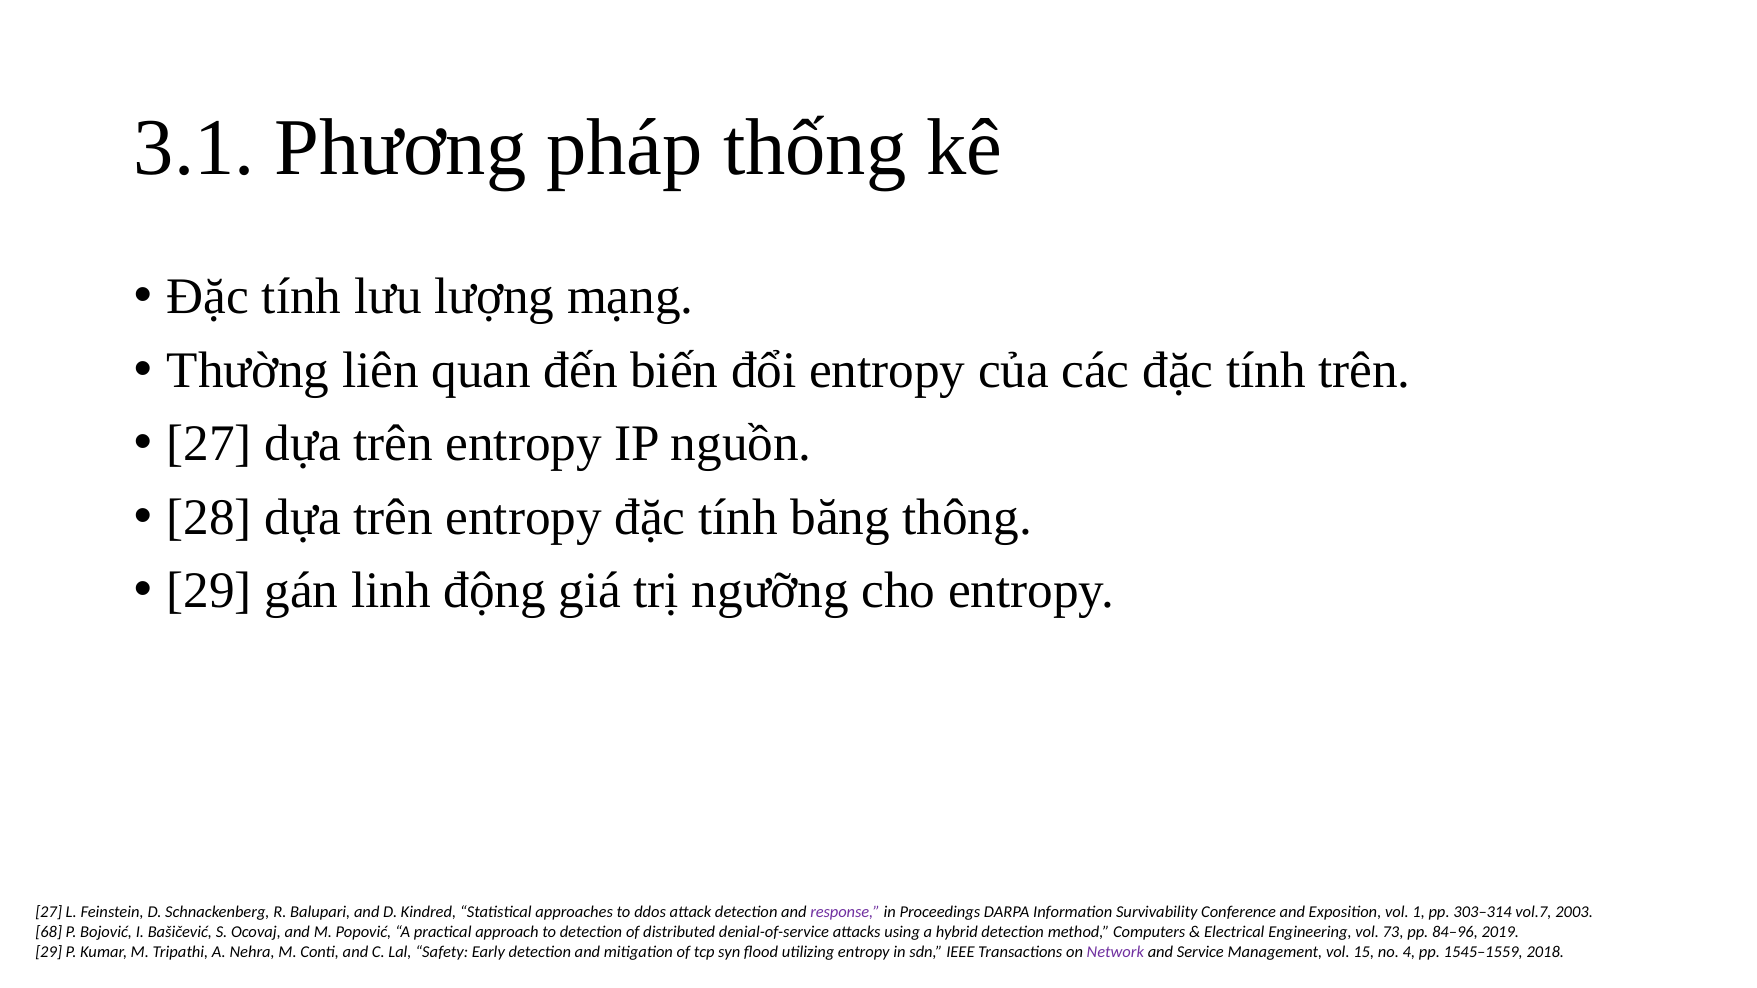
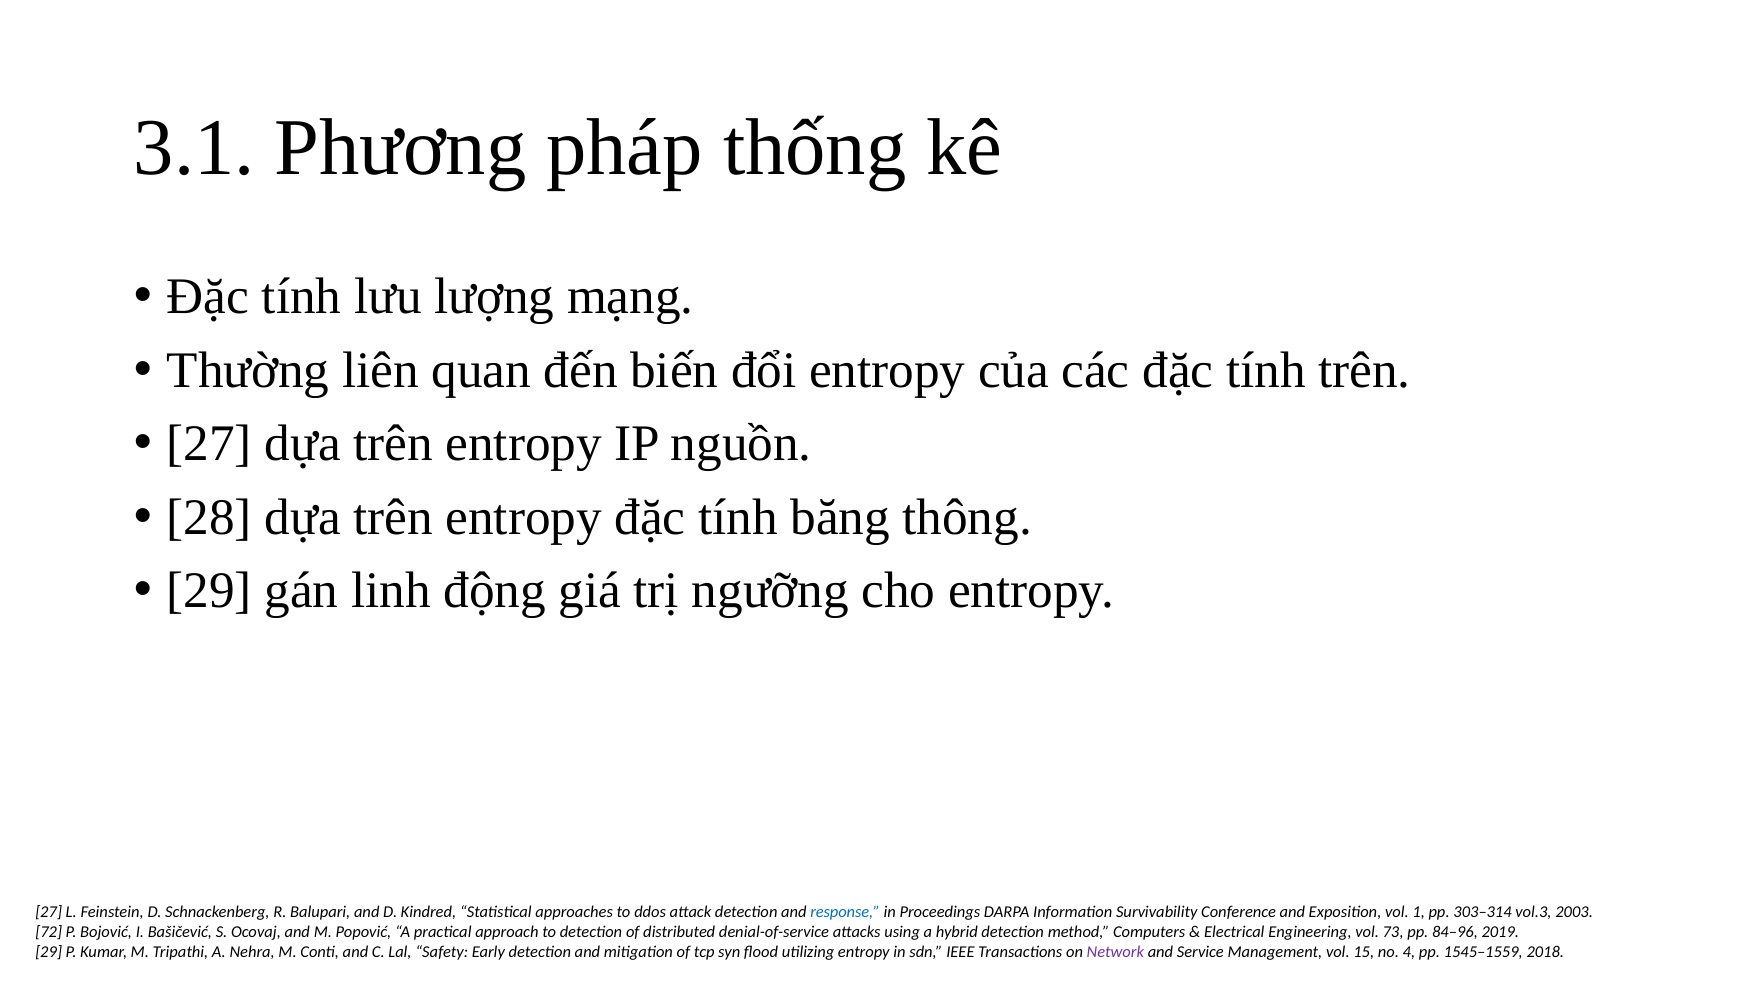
response colour: purple -> blue
vol.7: vol.7 -> vol.3
68: 68 -> 72
